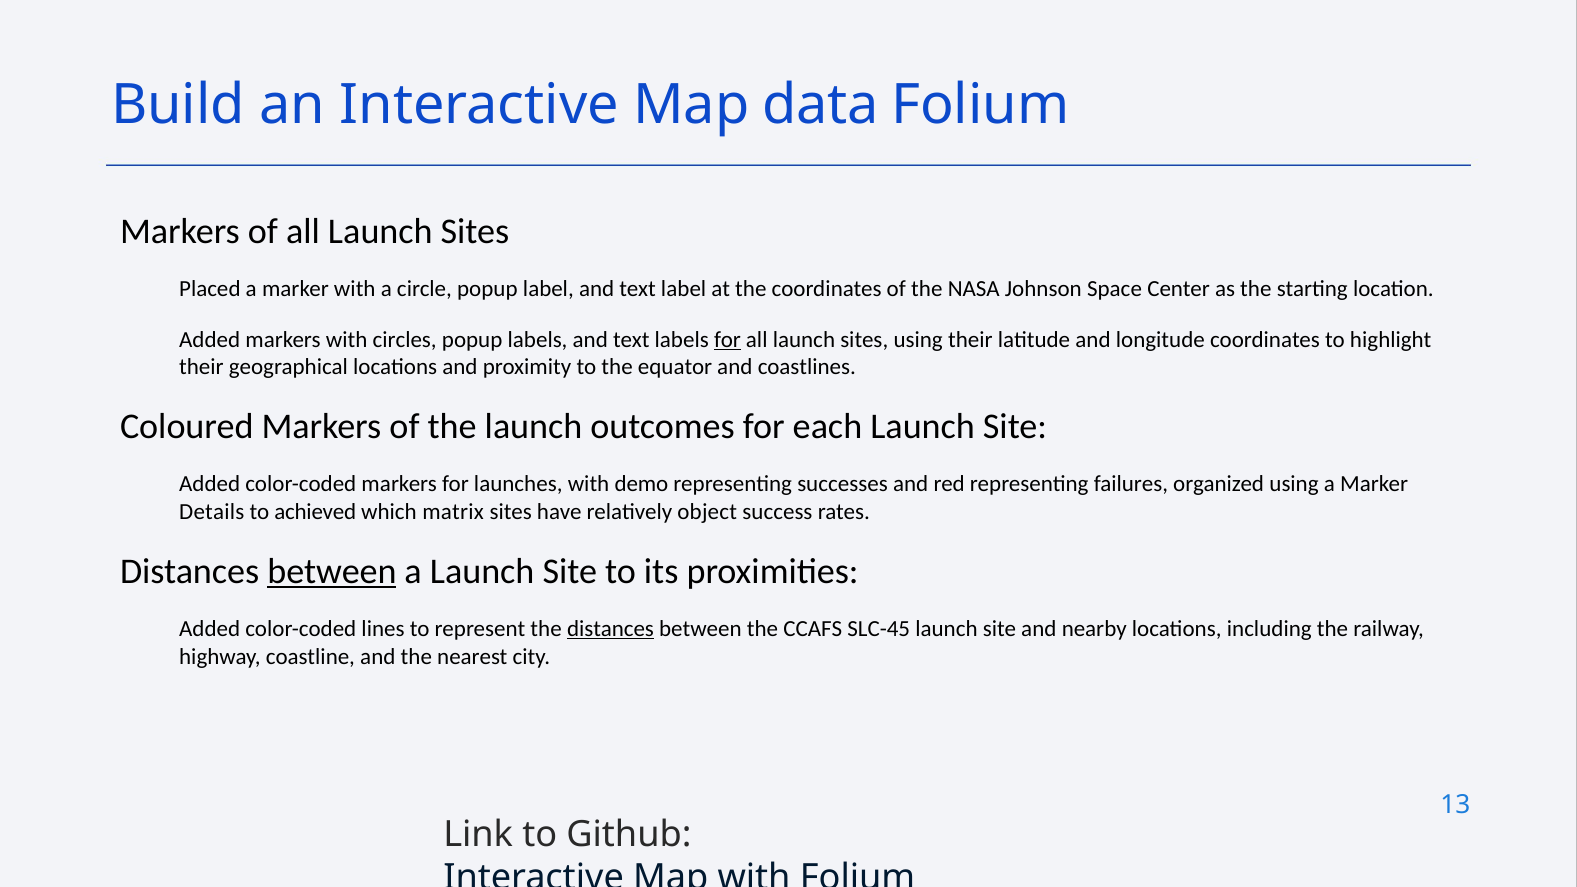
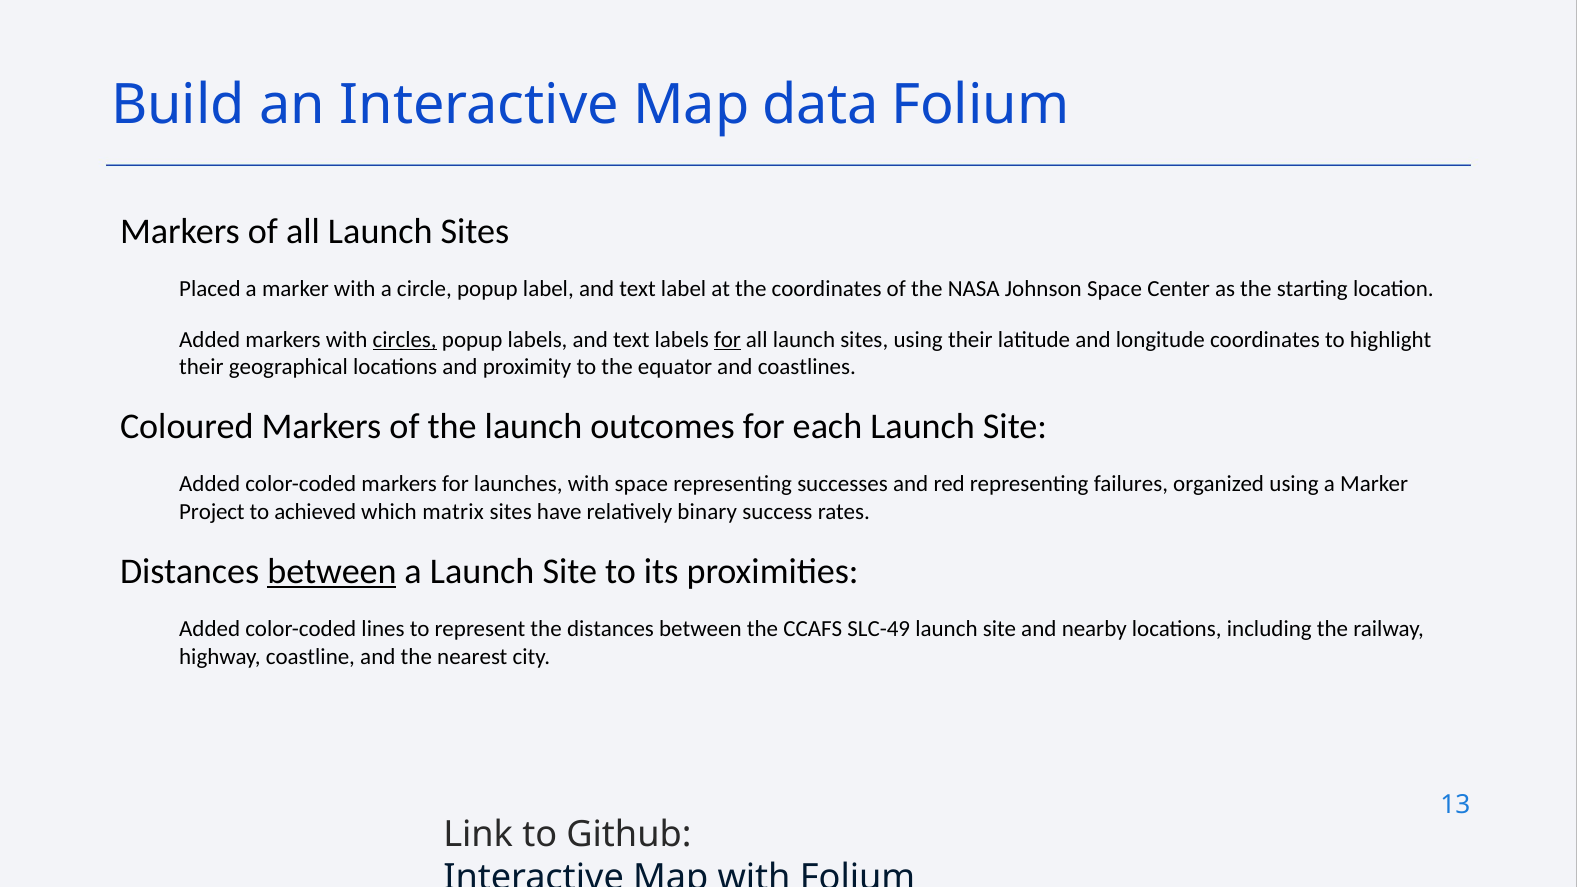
circles underline: none -> present
with demo: demo -> space
Details: Details -> Project
object: object -> binary
distances at (610, 629) underline: present -> none
SLC-45: SLC-45 -> SLC-49
